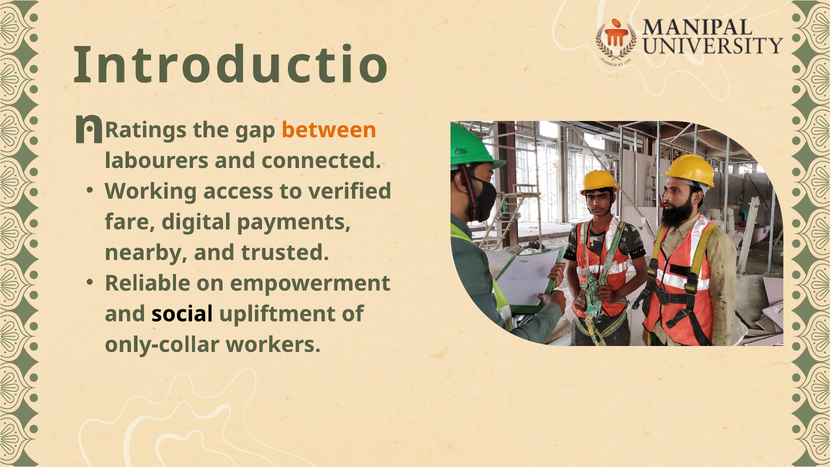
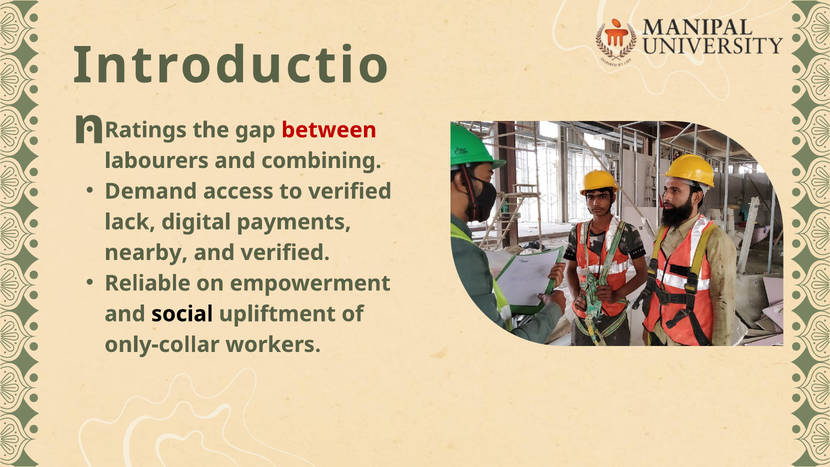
between colour: orange -> red
connected: connected -> combining
Working: Working -> Demand
fare: fare -> lack
and trusted: trusted -> verified
